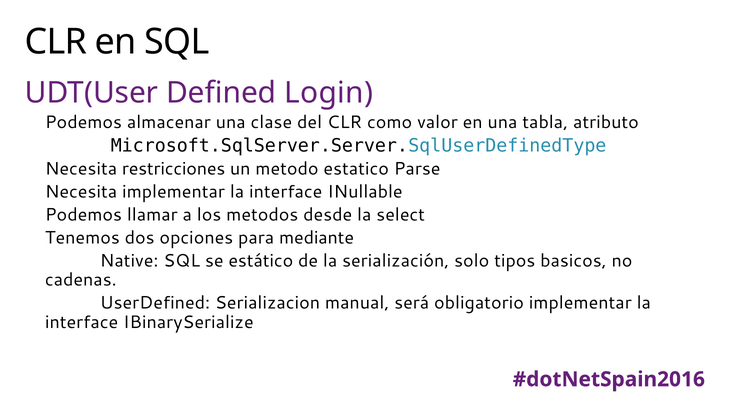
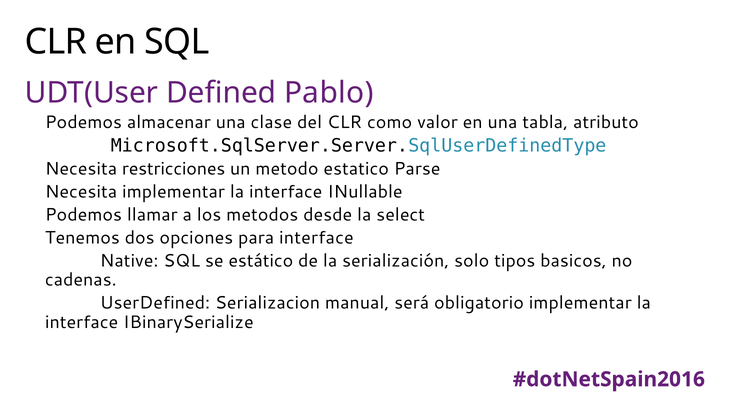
Login: Login -> Pablo
para mediante: mediante -> interface
